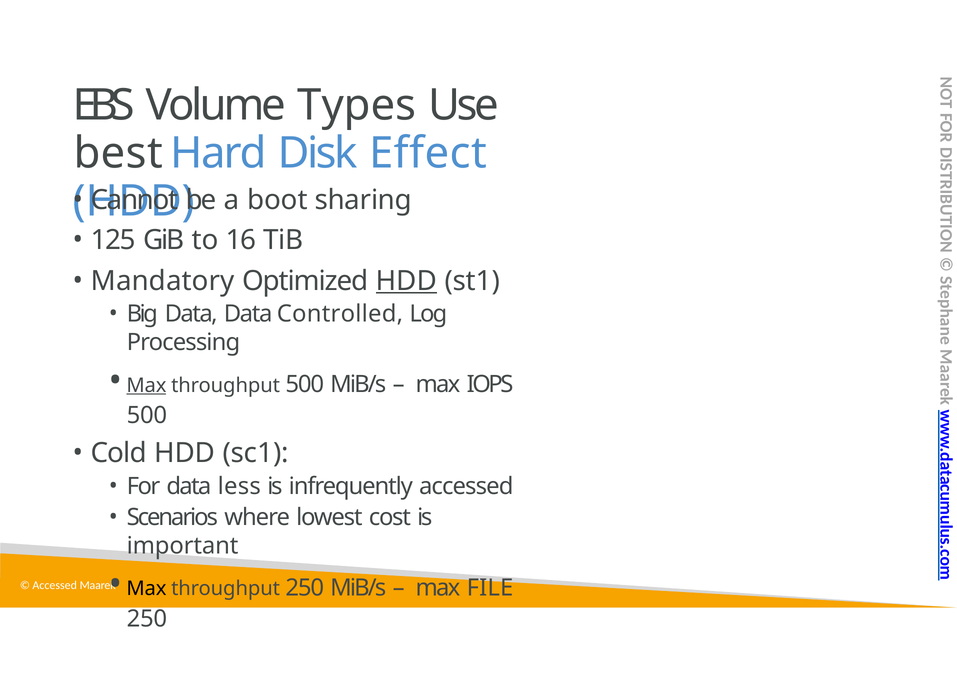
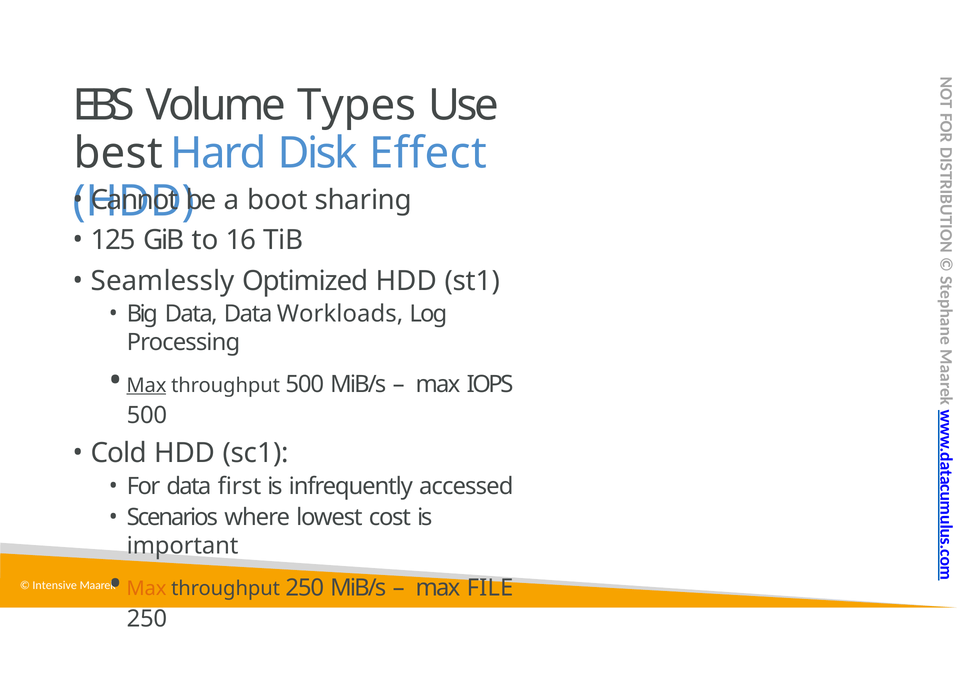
Mandatory: Mandatory -> Seamlessly
HDD at (406, 281) underline: present -> none
Controlled: Controlled -> Workloads
less: less -> first
Max at (146, 589) colour: black -> orange
Accessed at (55, 585): Accessed -> Intensive
